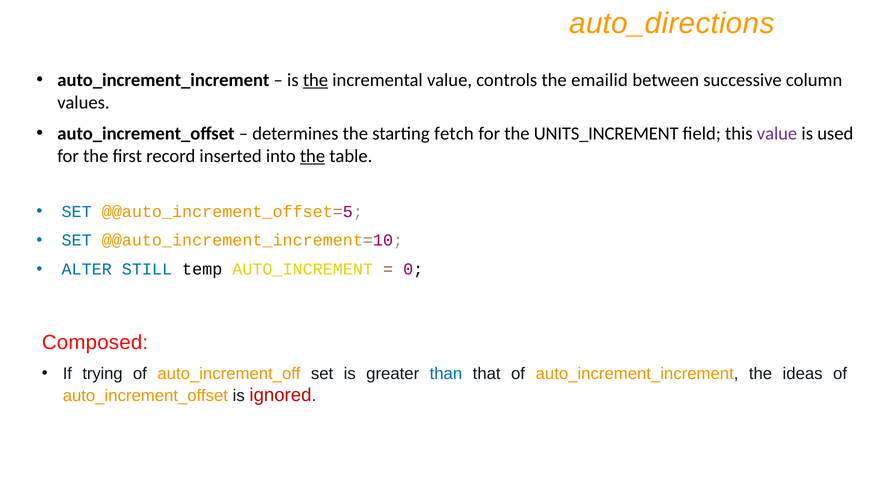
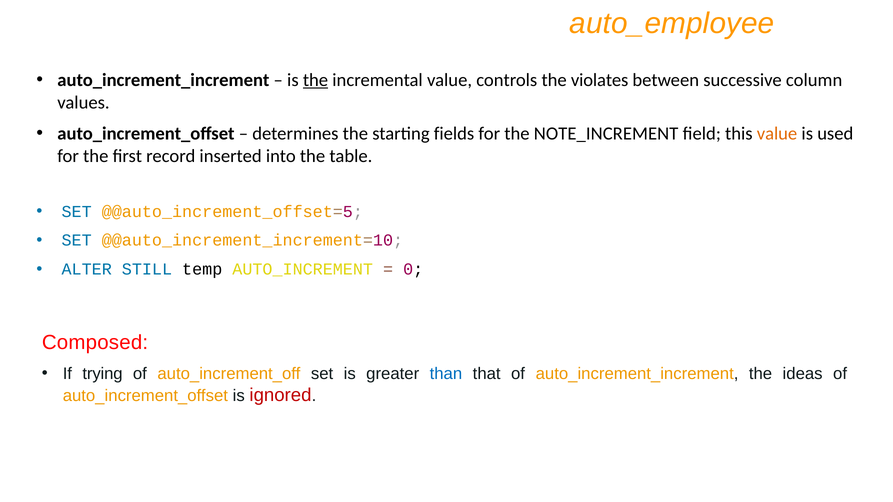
auto_directions: auto_directions -> auto_employee
emailid: emailid -> violates
fetch: fetch -> fields
UNITS_INCREMENT: UNITS_INCREMENT -> NOTE_INCREMENT
value at (777, 134) colour: purple -> orange
the at (313, 156) underline: present -> none
